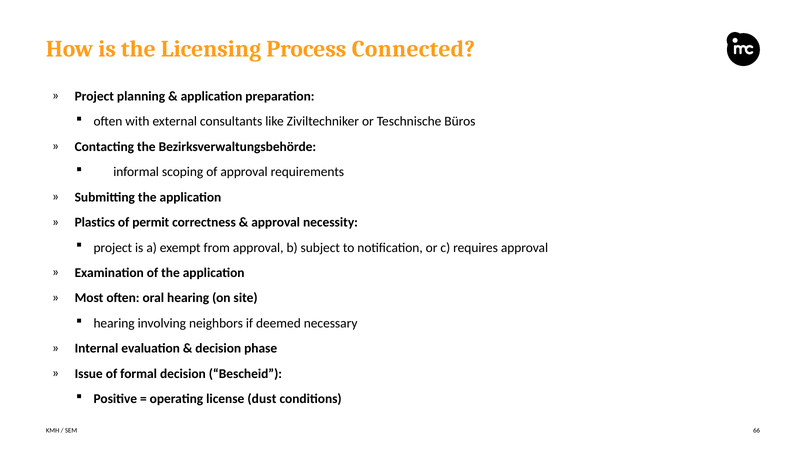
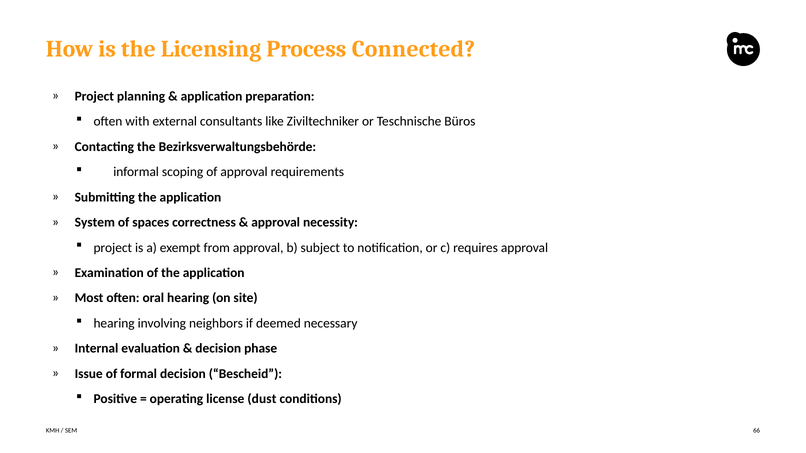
Plastics: Plastics -> System
permit: permit -> spaces
